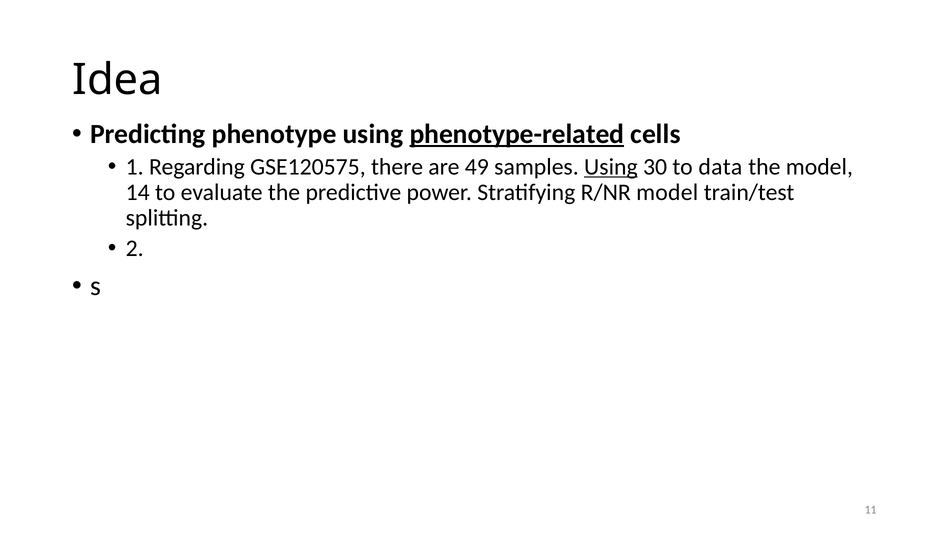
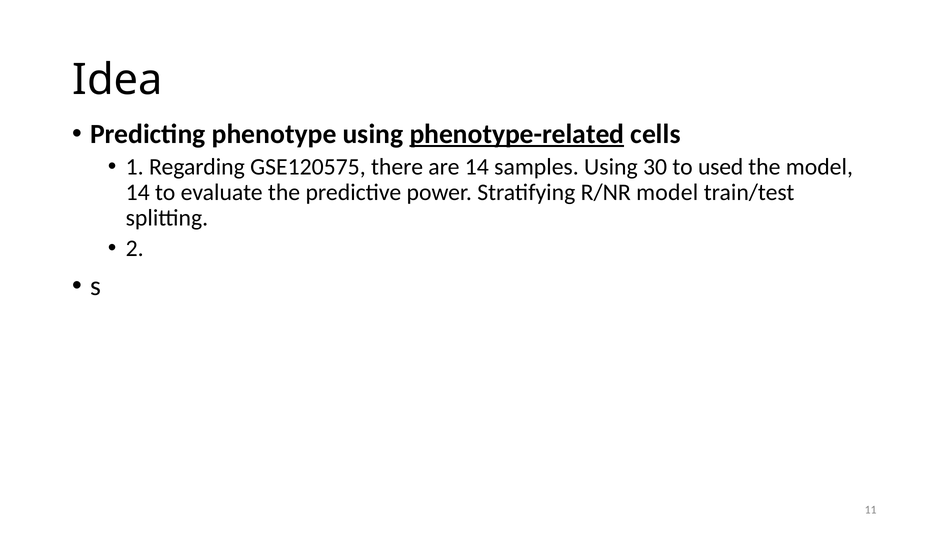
are 49: 49 -> 14
Using at (611, 167) underline: present -> none
data: data -> used
